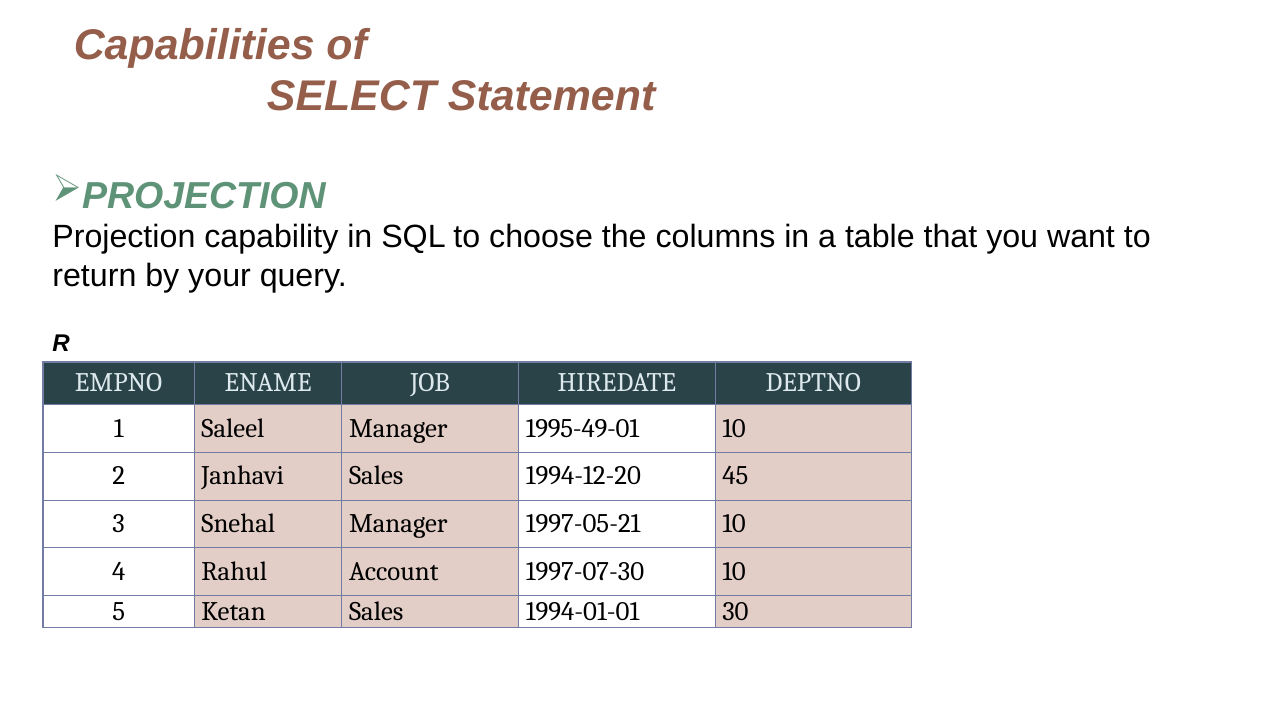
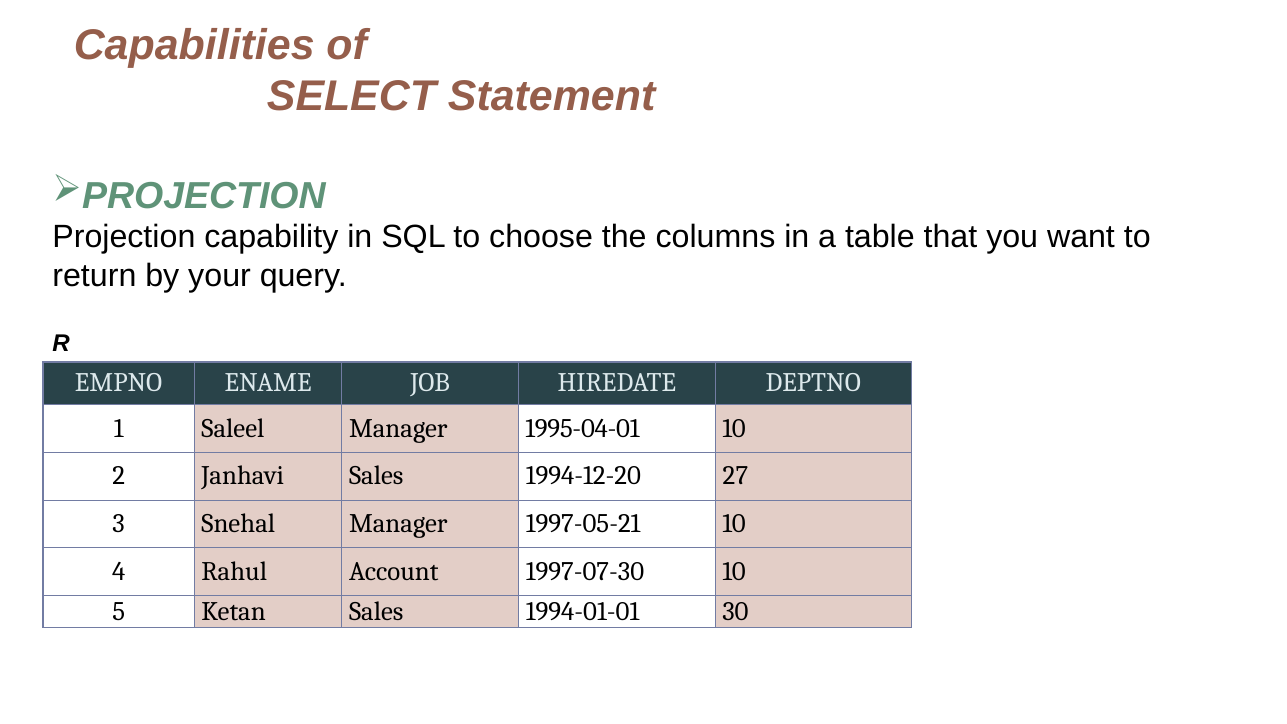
1995-49-01: 1995-49-01 -> 1995-04-01
45: 45 -> 27
